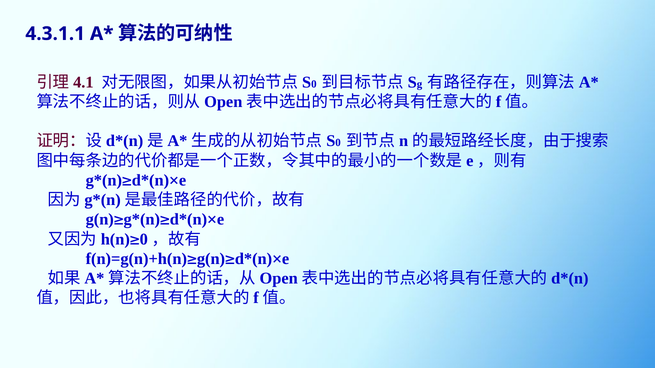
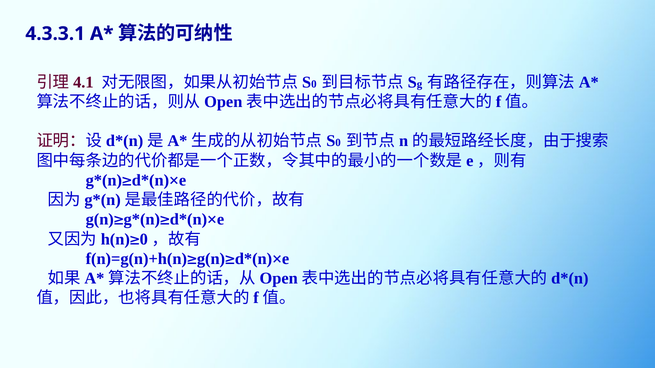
4.3.1.1: 4.3.1.1 -> 4.3.3.1
